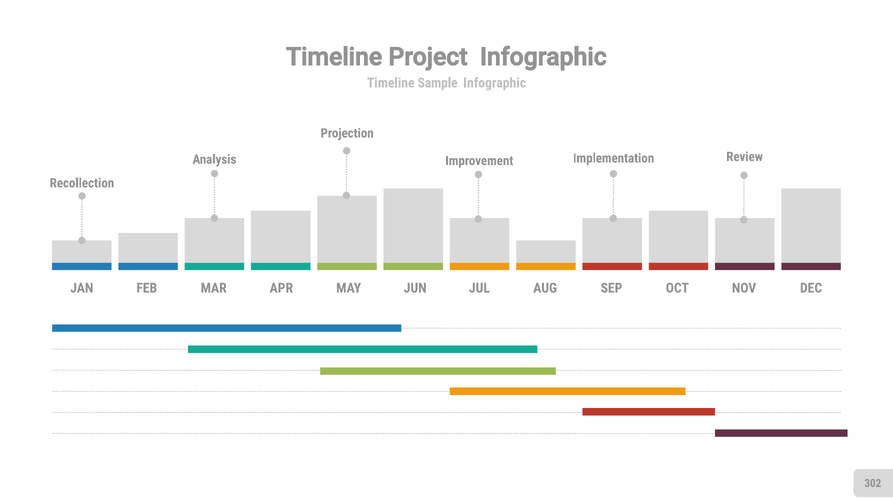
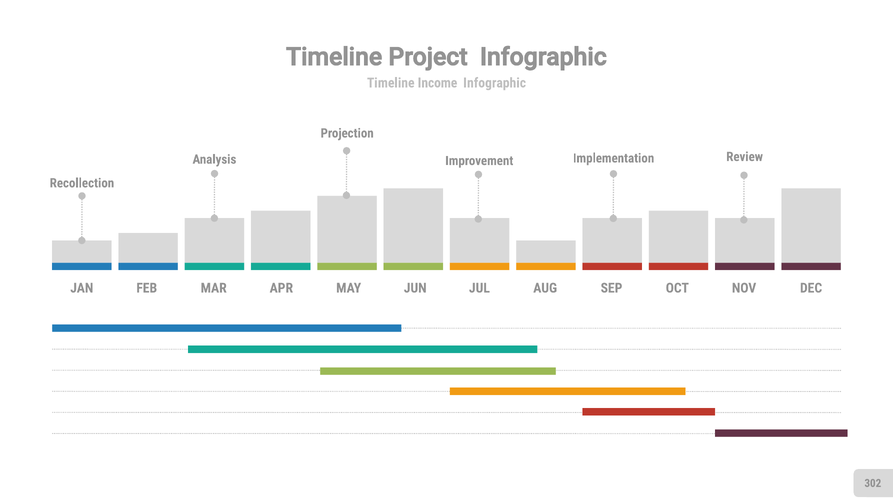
Sample: Sample -> Income
